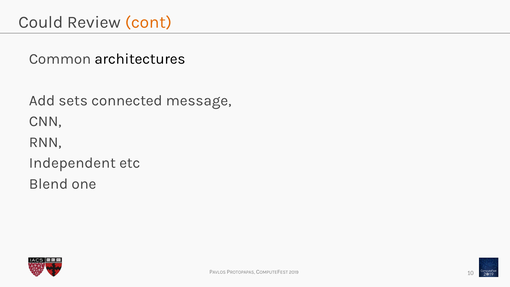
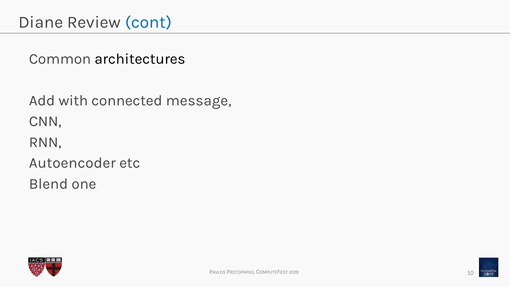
Could: Could -> Diane
cont colour: orange -> blue
sets: sets -> with
Independent: Independent -> Autoencoder
